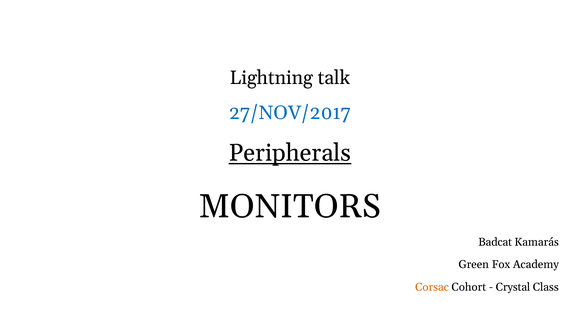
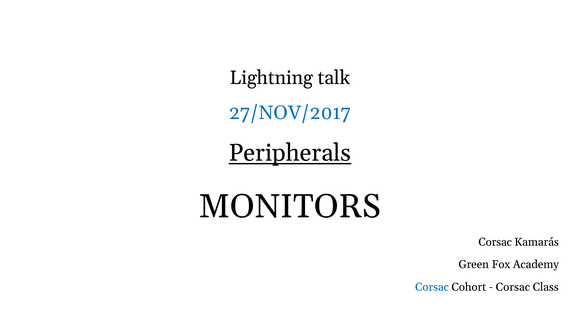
Badcat at (495, 242): Badcat -> Corsac
Corsac at (432, 287) colour: orange -> blue
Crystal at (513, 287): Crystal -> Corsac
